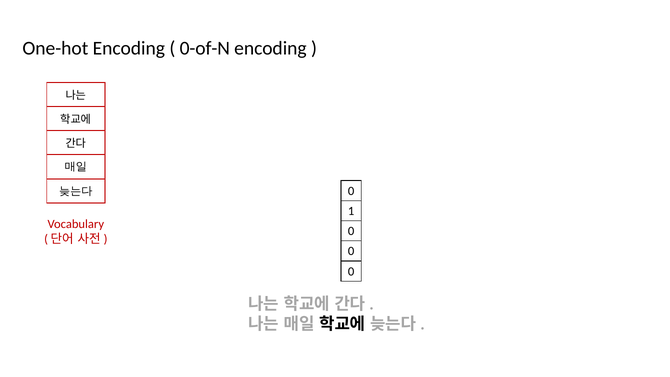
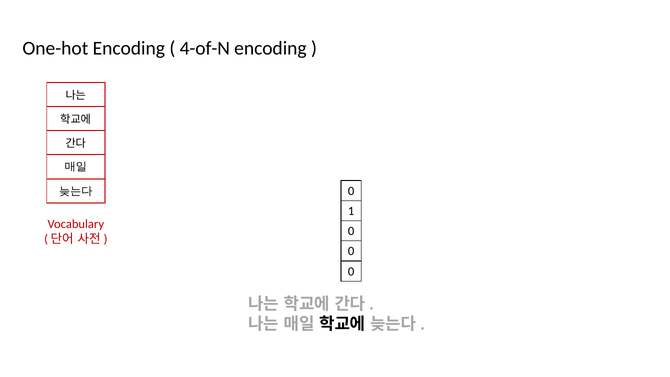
0-of-N: 0-of-N -> 4-of-N
